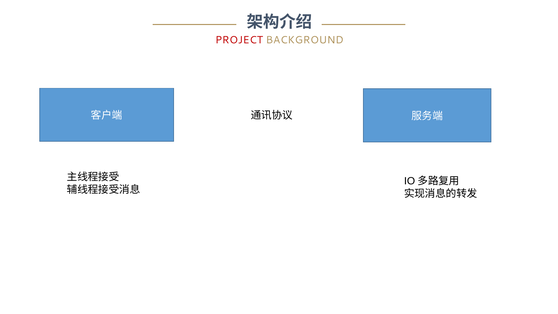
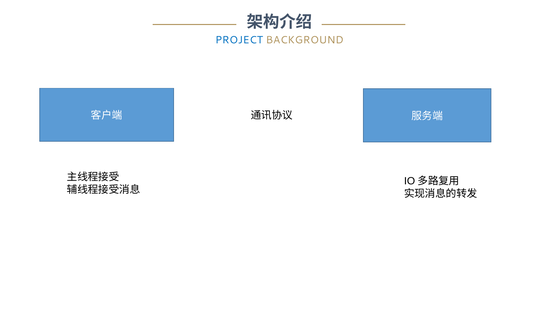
PROJECT colour: red -> blue
